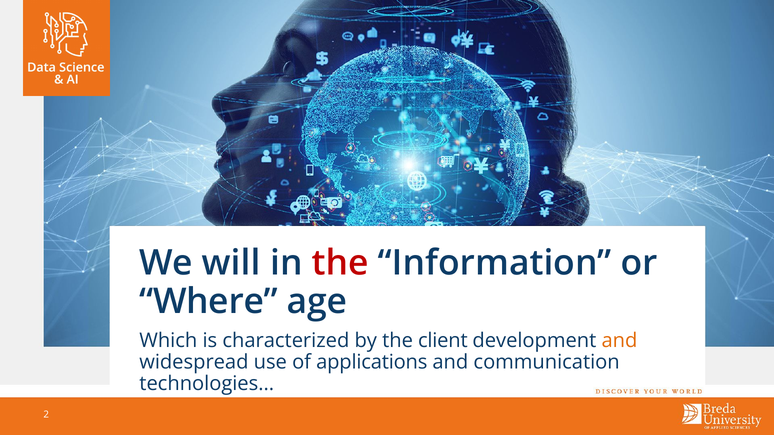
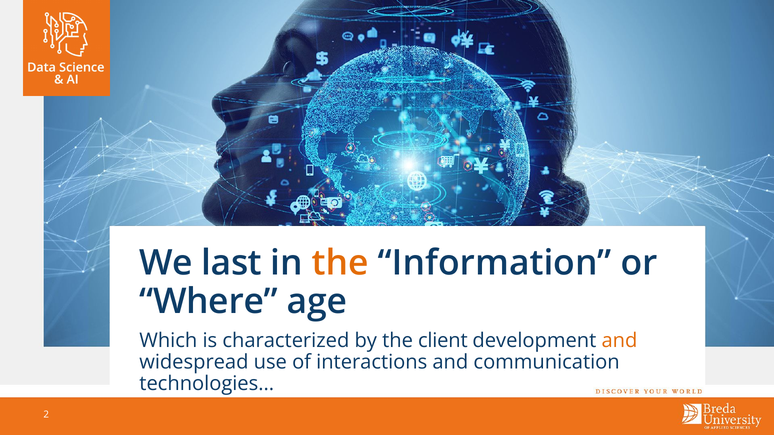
will: will -> last
the at (340, 264) colour: red -> orange
applications: applications -> interactions
